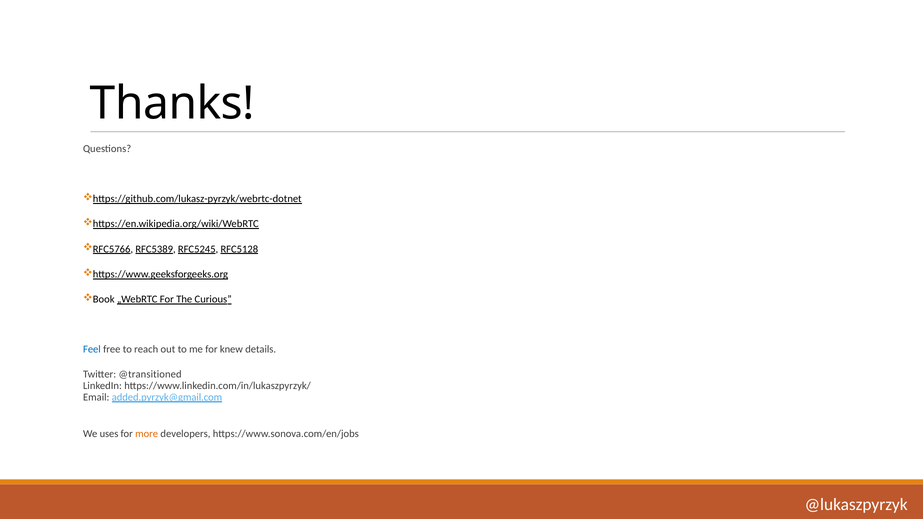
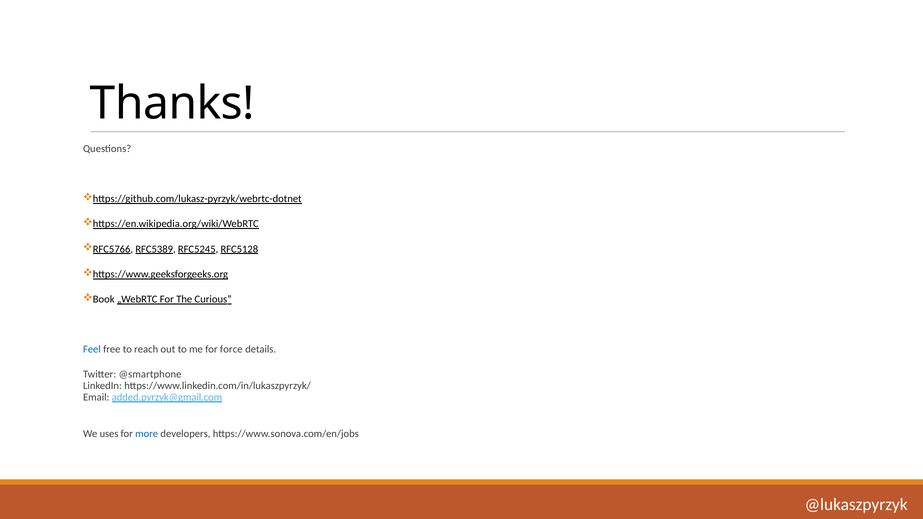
knew: knew -> force
@transitioned: @transitioned -> @smartphone
more colour: orange -> blue
